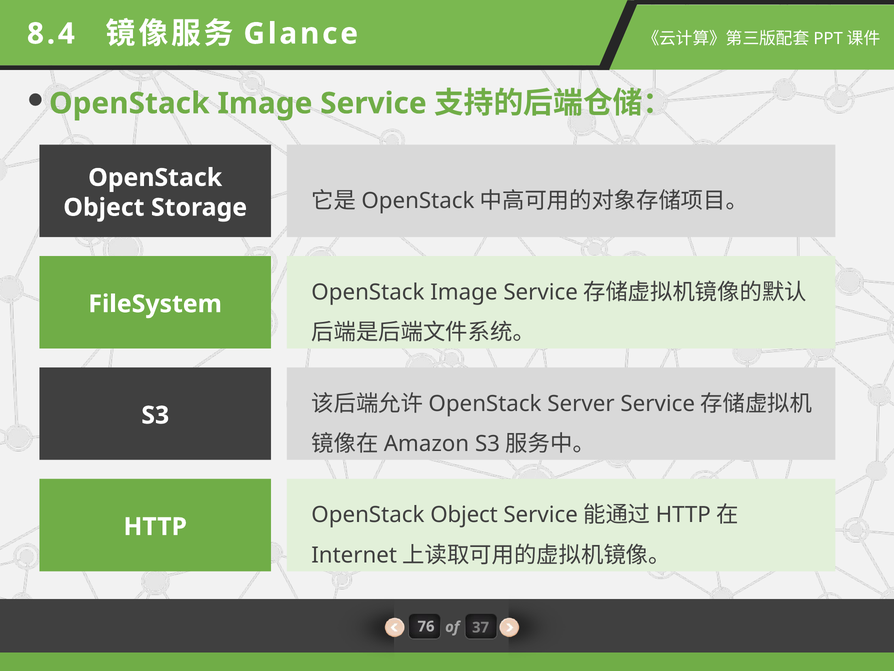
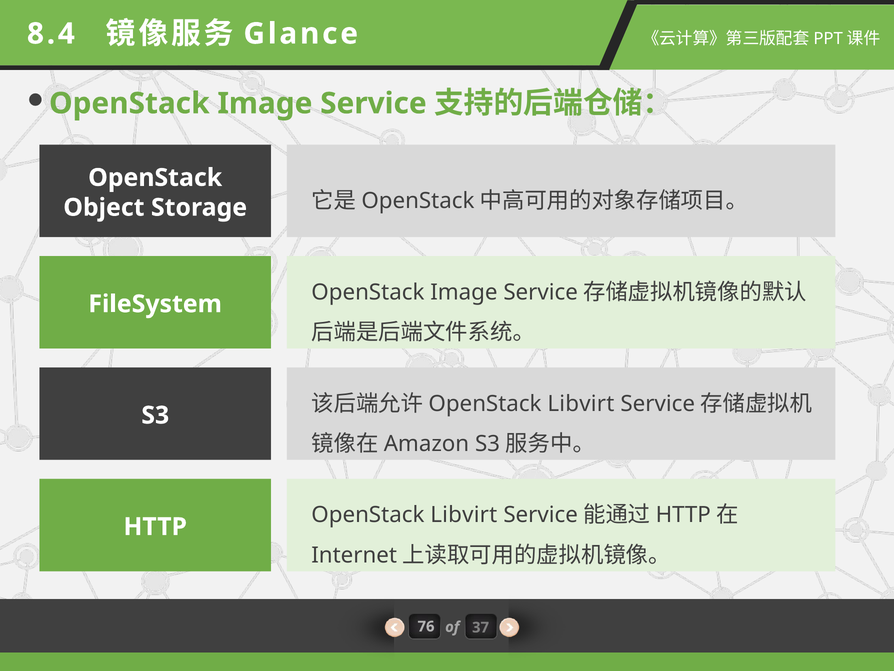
Server at (581, 403): Server -> Libvirt
Object at (464, 515): Object -> Libvirt
